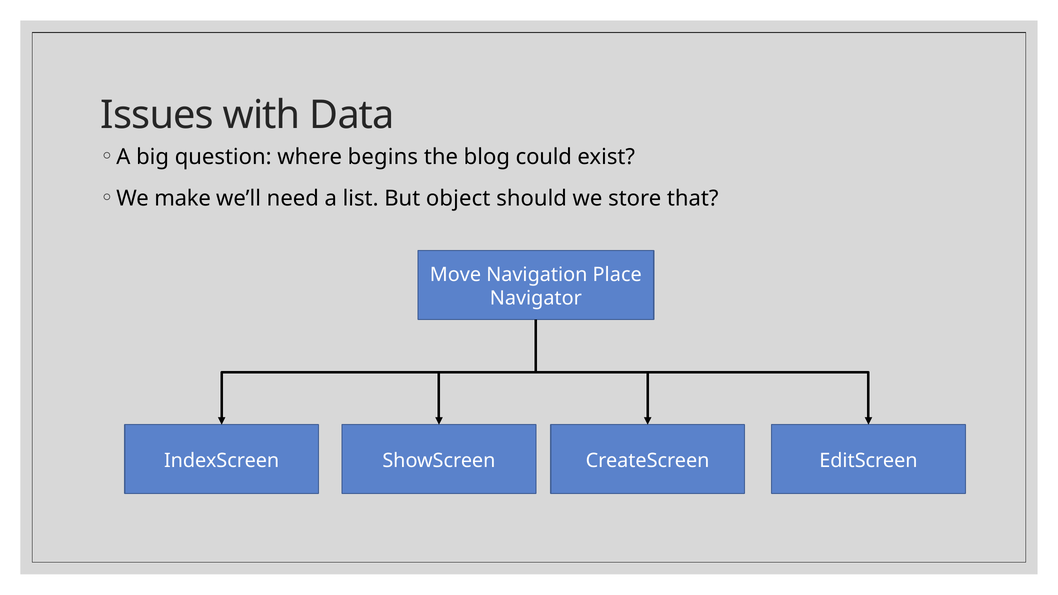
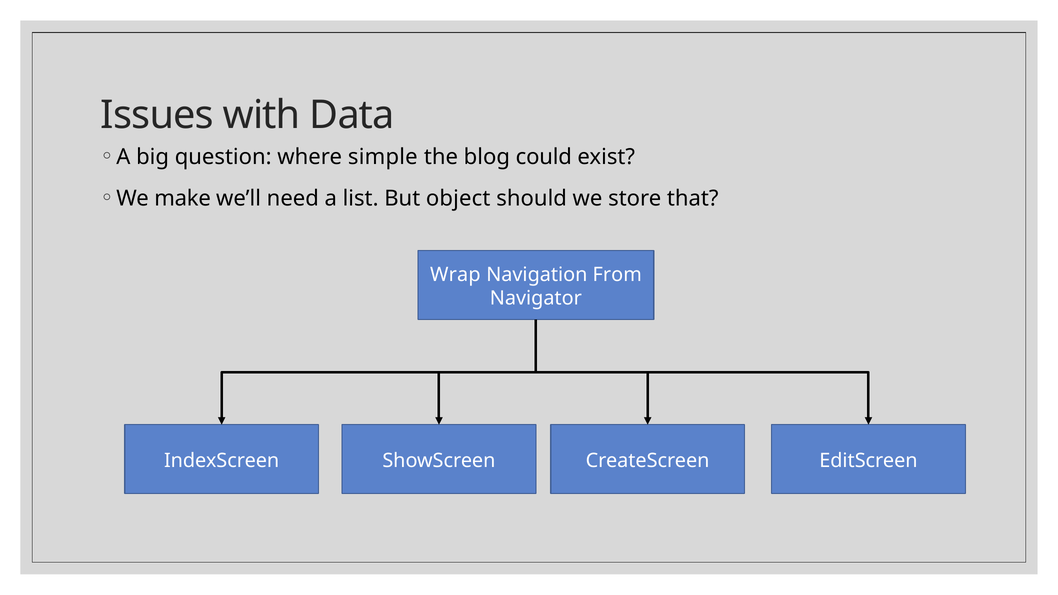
begins: begins -> simple
Move: Move -> Wrap
Place: Place -> From
